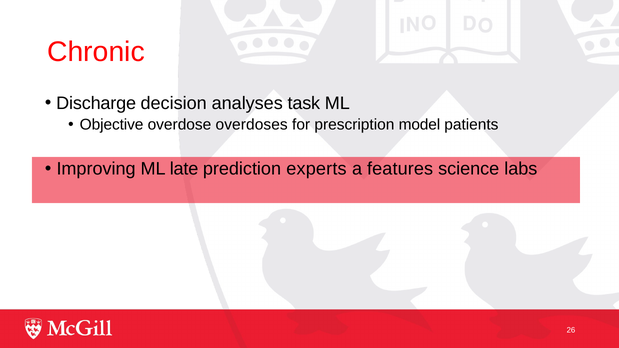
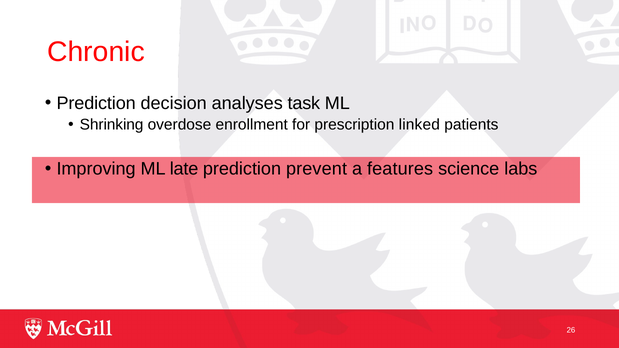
Discharge at (96, 103): Discharge -> Prediction
Objective: Objective -> Shrinking
overdoses: overdoses -> enrollment
model: model -> linked
experts: experts -> prevent
